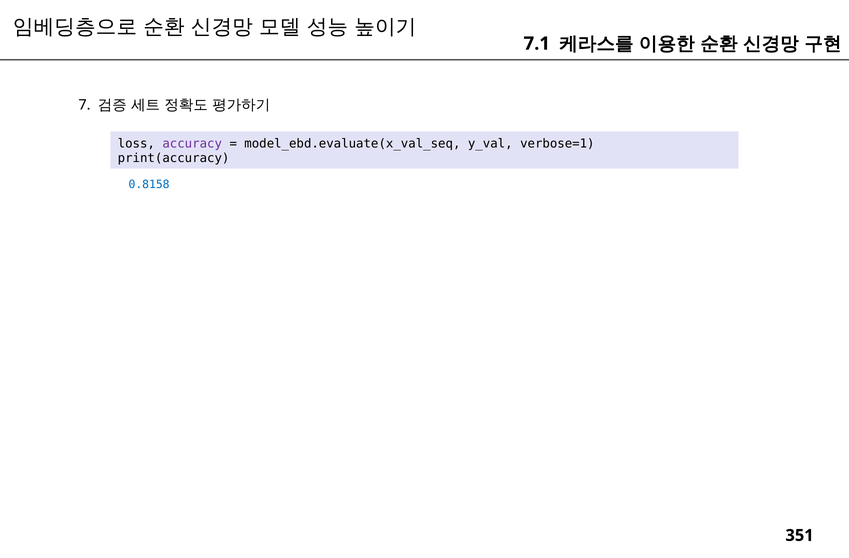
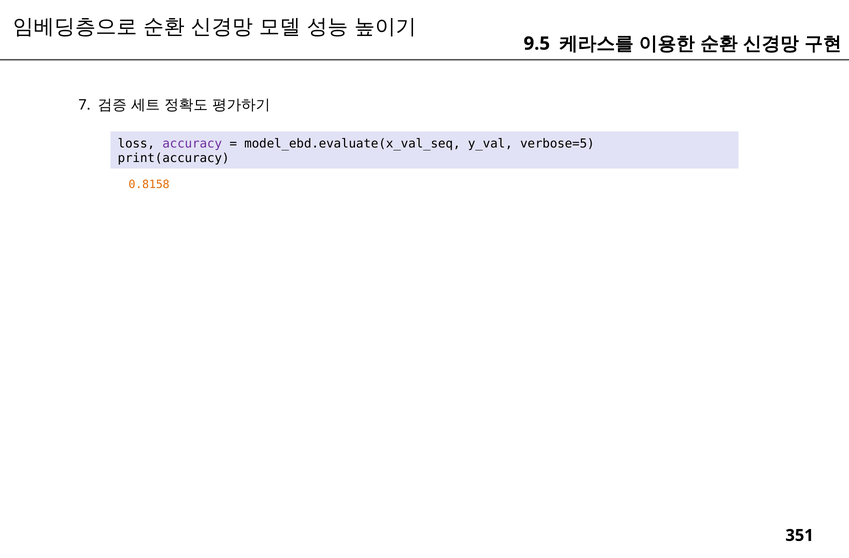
7.1: 7.1 -> 9.5
verbose=1: verbose=1 -> verbose=5
0.8158 colour: blue -> orange
